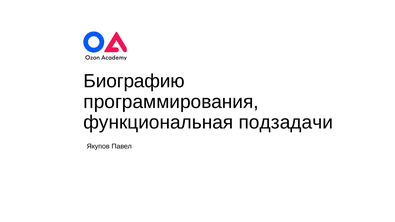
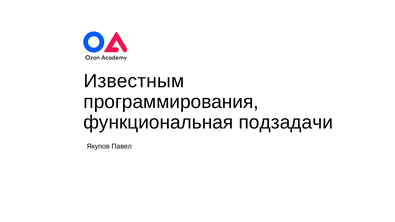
Биографию: Биографию -> Известным
